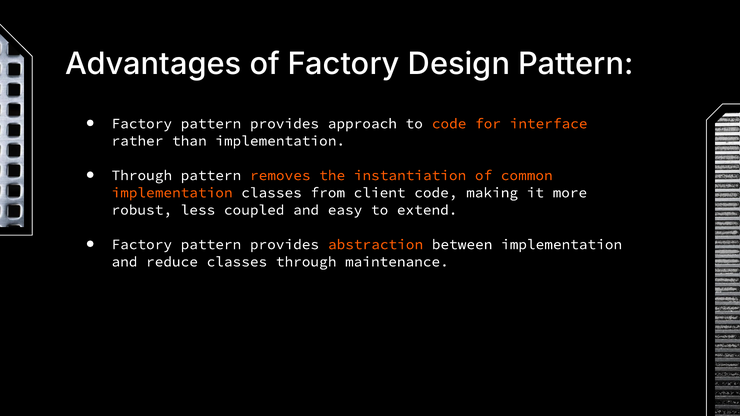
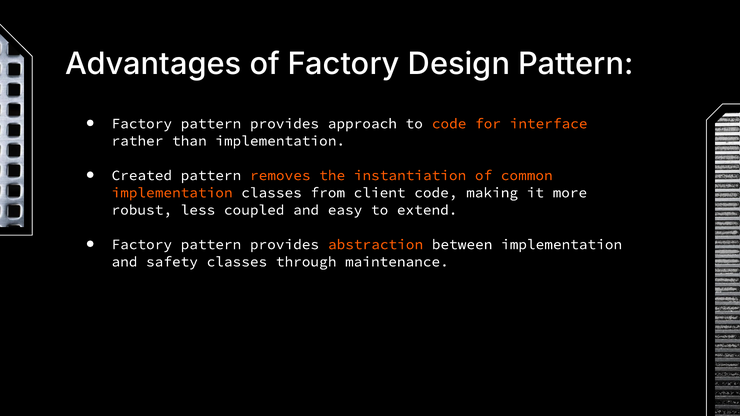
Through at (142, 175): Through -> Created
reduce: reduce -> safety
